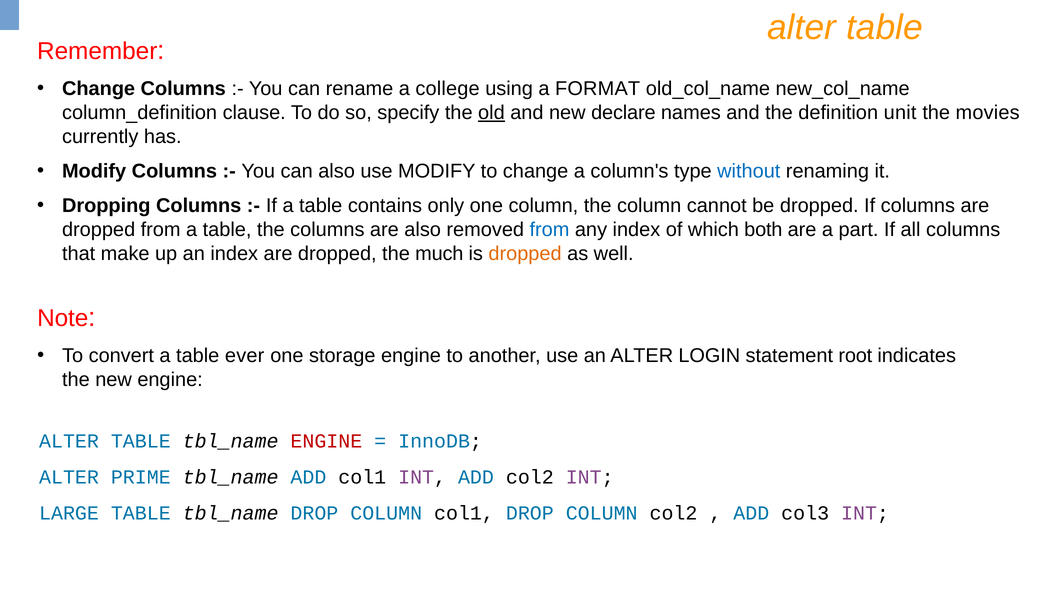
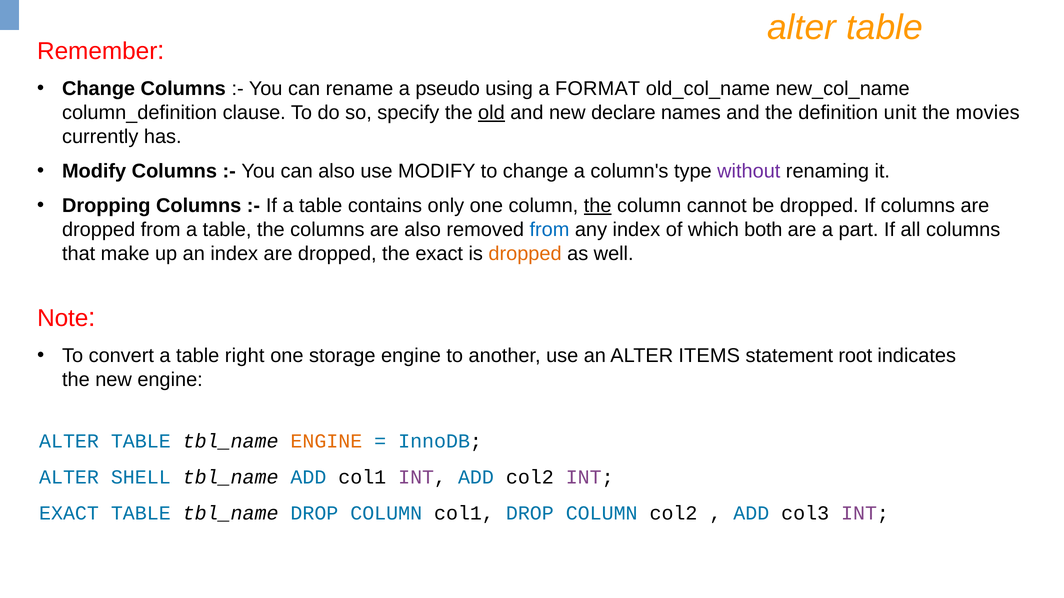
college: college -> pseudo
without colour: blue -> purple
the at (598, 206) underline: none -> present
the much: much -> exact
ever: ever -> right
LOGIN: LOGIN -> ITEMS
ENGINE at (326, 442) colour: red -> orange
PRIME: PRIME -> SHELL
LARGE at (69, 513): LARGE -> EXACT
